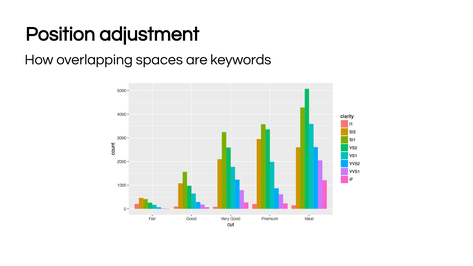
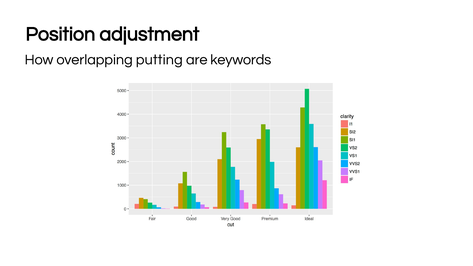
spaces: spaces -> putting
